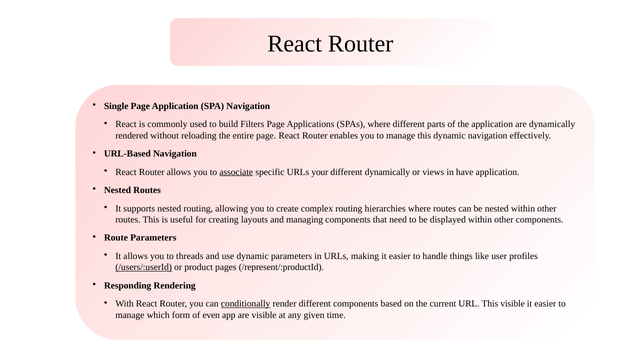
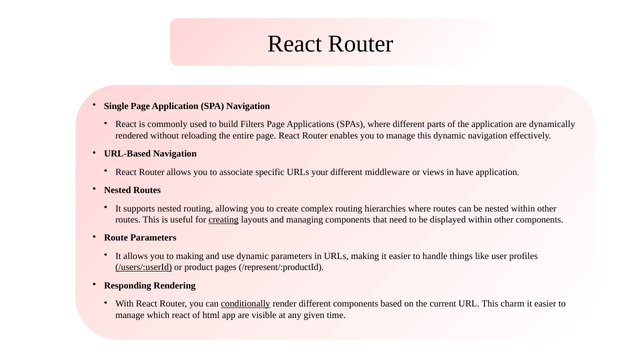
associate underline: present -> none
different dynamically: dynamically -> middleware
creating underline: none -> present
to threads: threads -> making
This visible: visible -> charm
which form: form -> react
even: even -> html
